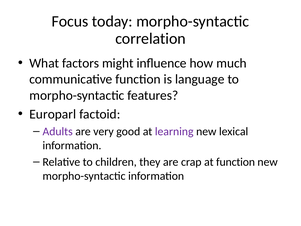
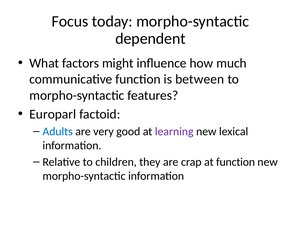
correlation: correlation -> dependent
language: language -> between
Adults colour: purple -> blue
